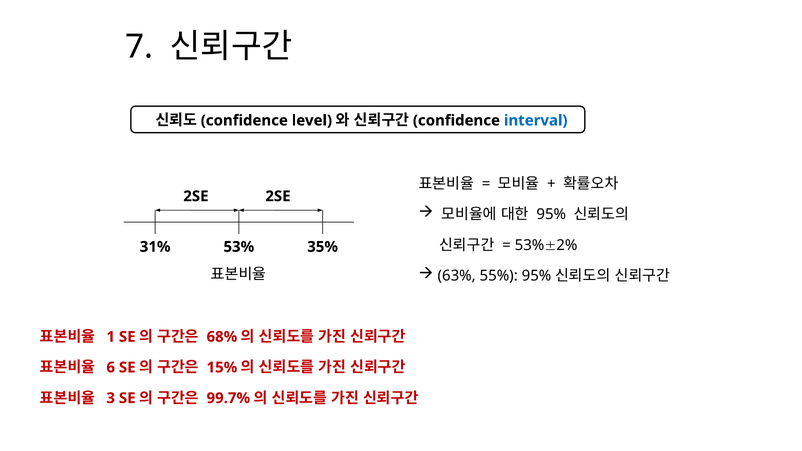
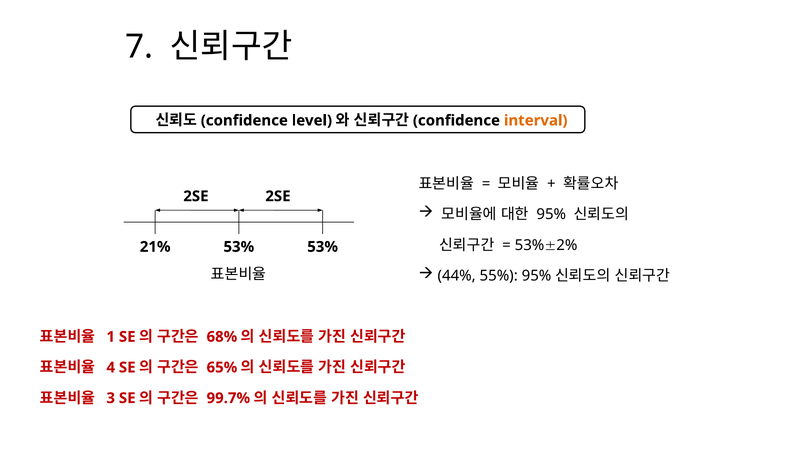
interval colour: blue -> orange
31%: 31% -> 21%
53% 35%: 35% -> 53%
63%: 63% -> 44%
6: 6 -> 4
15%: 15% -> 65%
